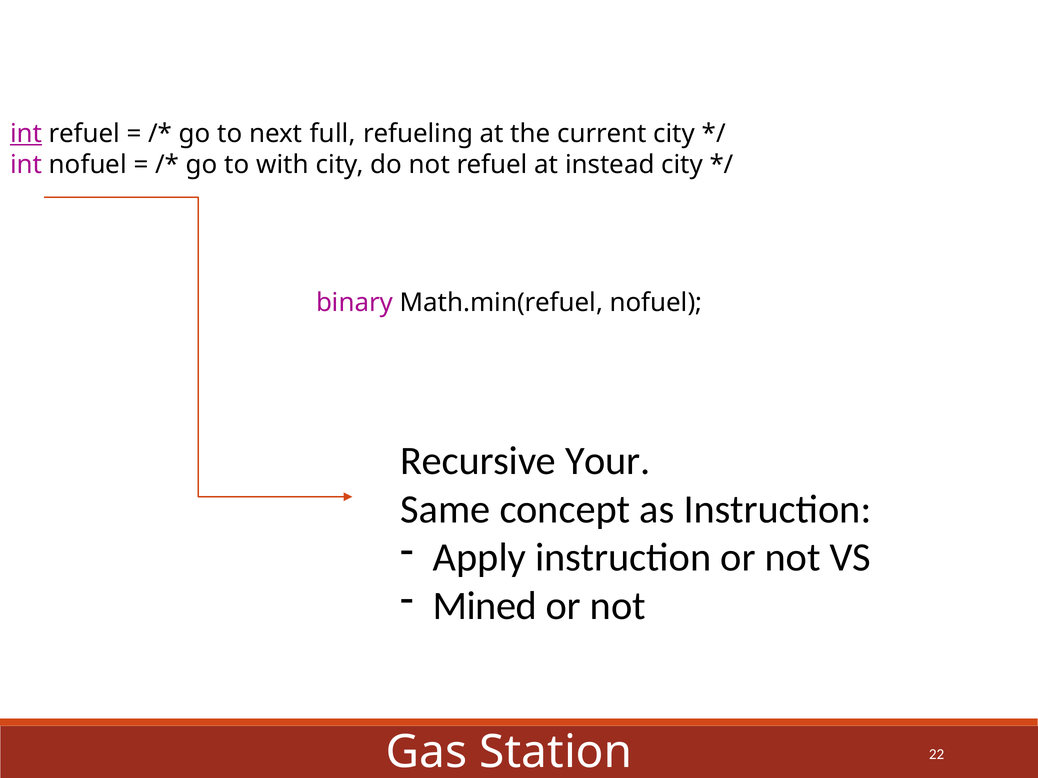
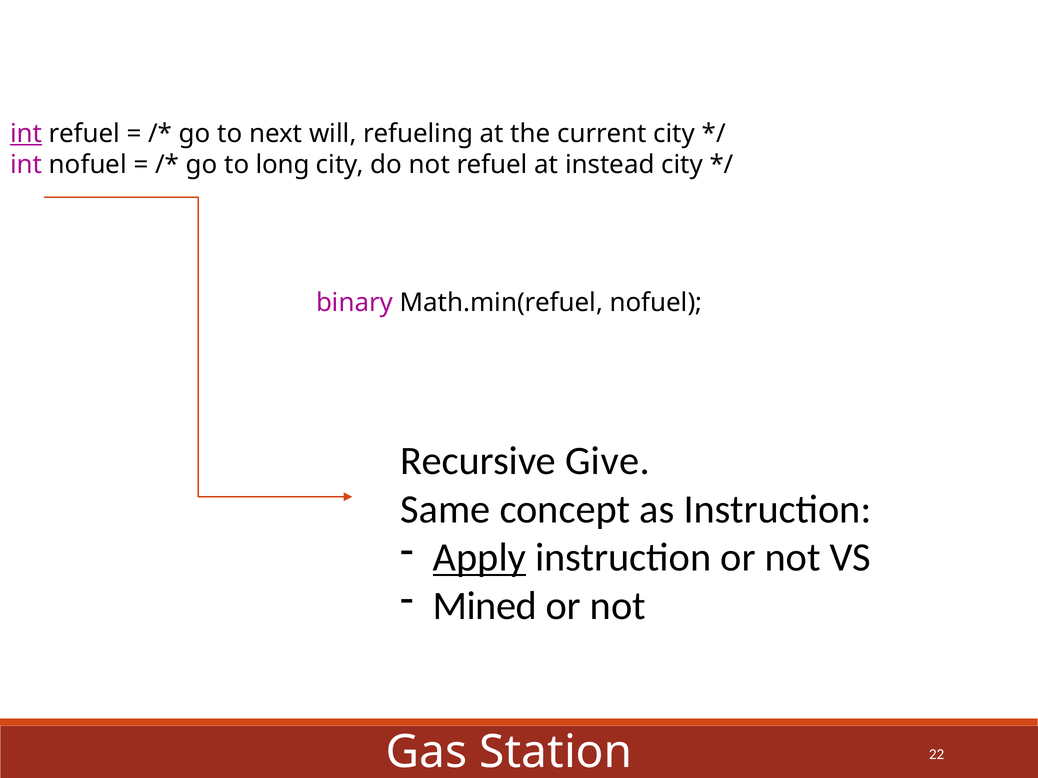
full: full -> will
with: with -> long
Your: Your -> Give
Apply underline: none -> present
